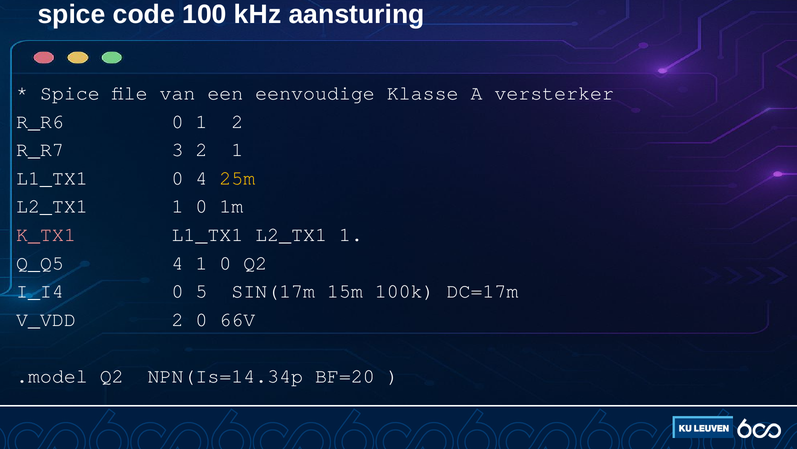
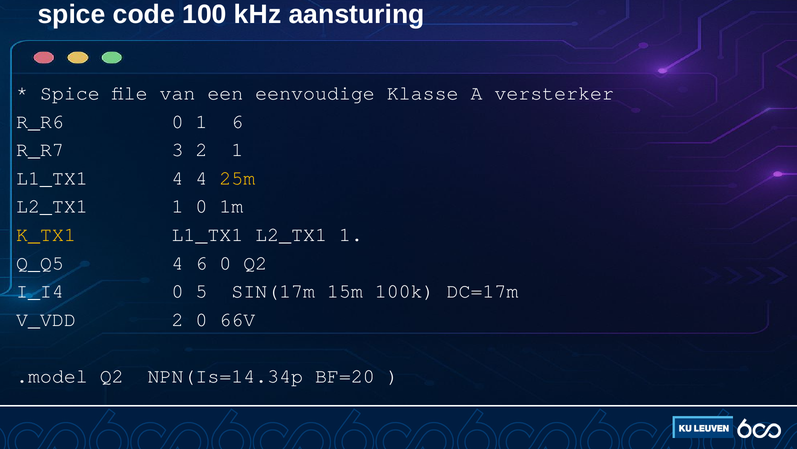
1 2: 2 -> 6
L1_TX1 0: 0 -> 4
K_TX1 colour: pink -> yellow
4 1: 1 -> 6
